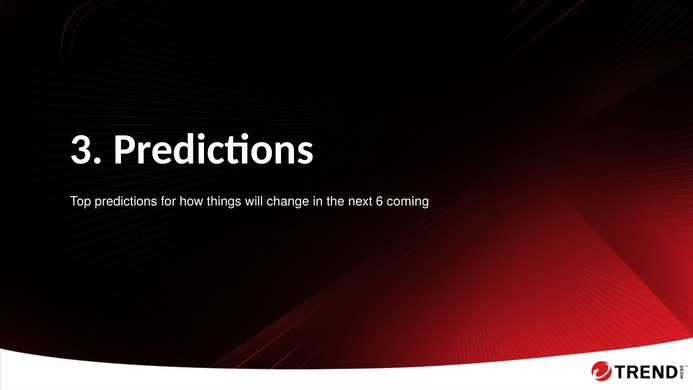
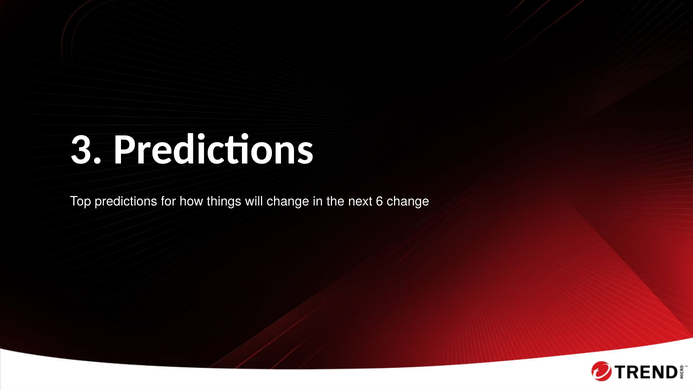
6 coming: coming -> change
